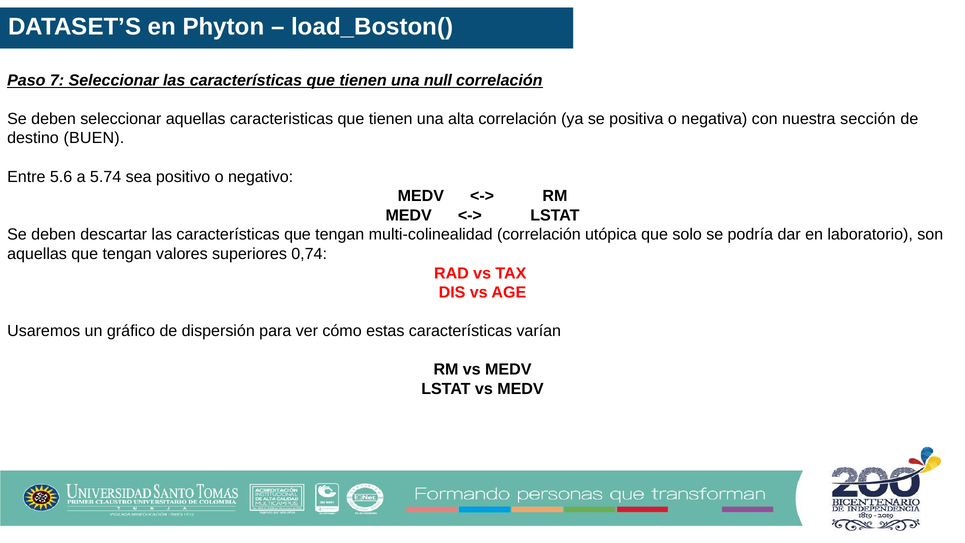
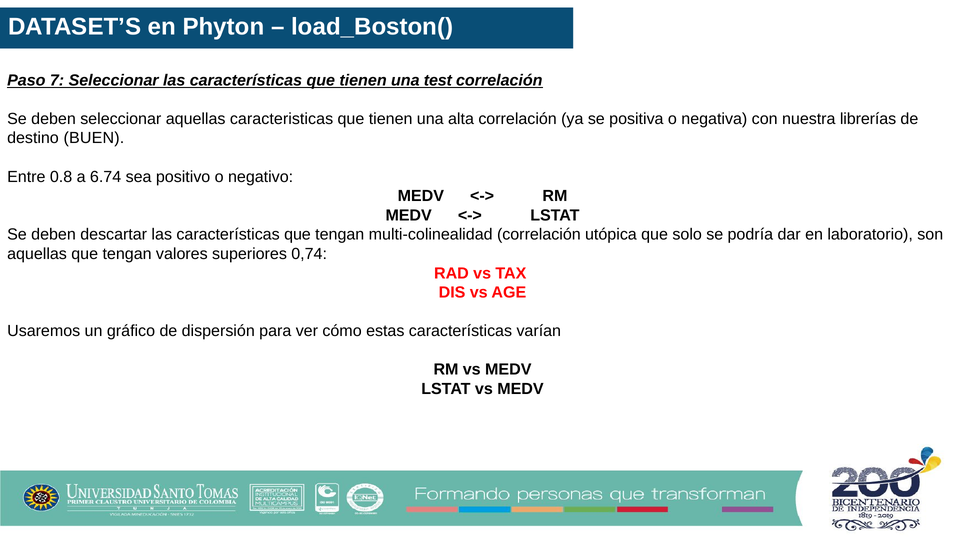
null: null -> test
sección: sección -> librerías
5.6: 5.6 -> 0.8
5.74: 5.74 -> 6.74
